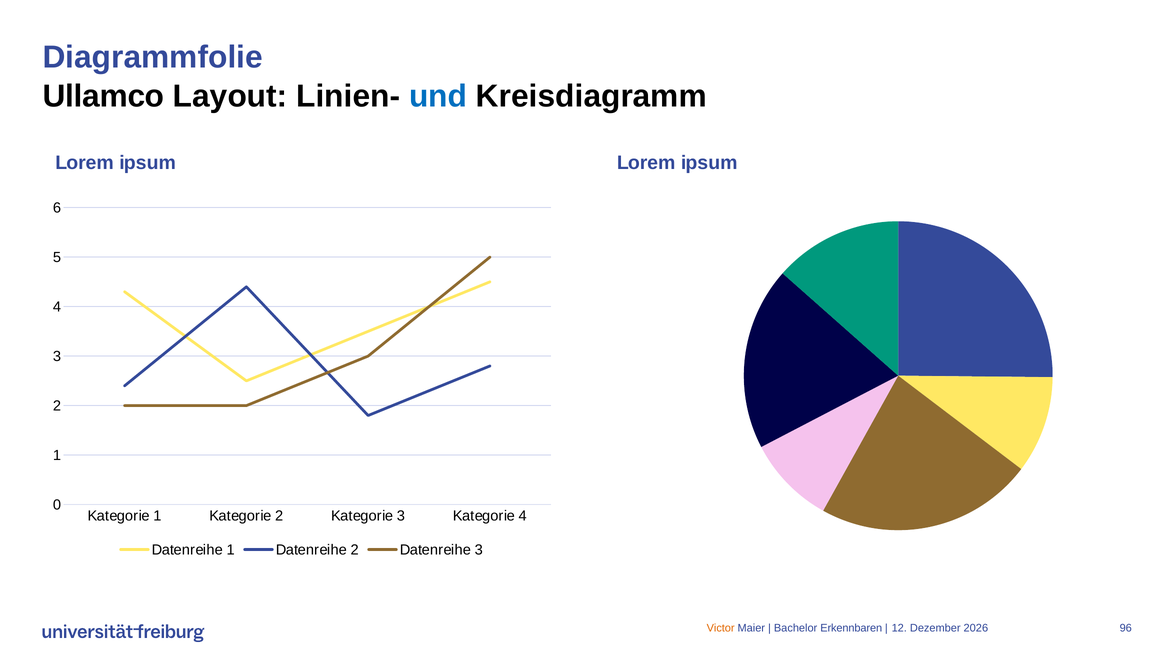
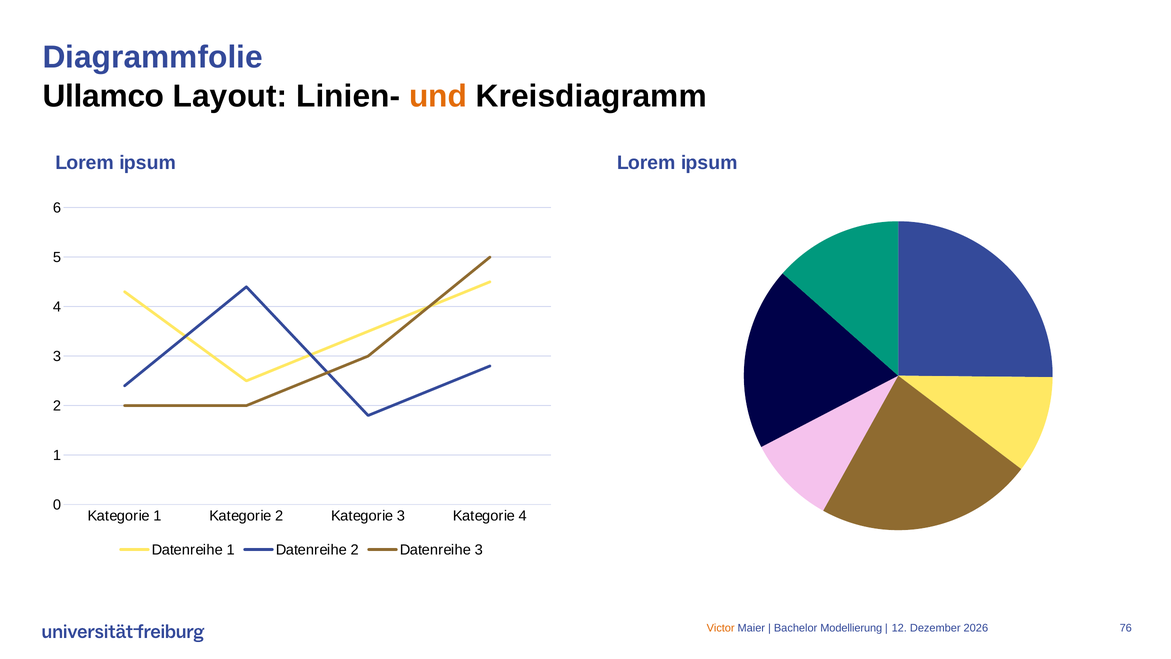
und colour: blue -> orange
Erkennbaren: Erkennbaren -> Modellierung
96: 96 -> 76
